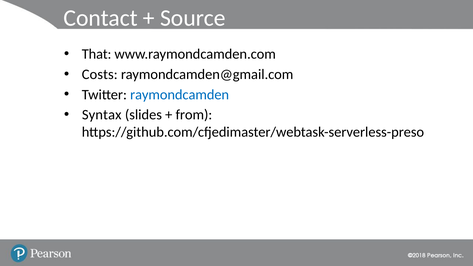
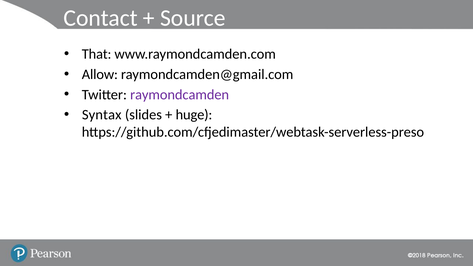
Costs: Costs -> Allow
raymondcamden colour: blue -> purple
from: from -> huge
